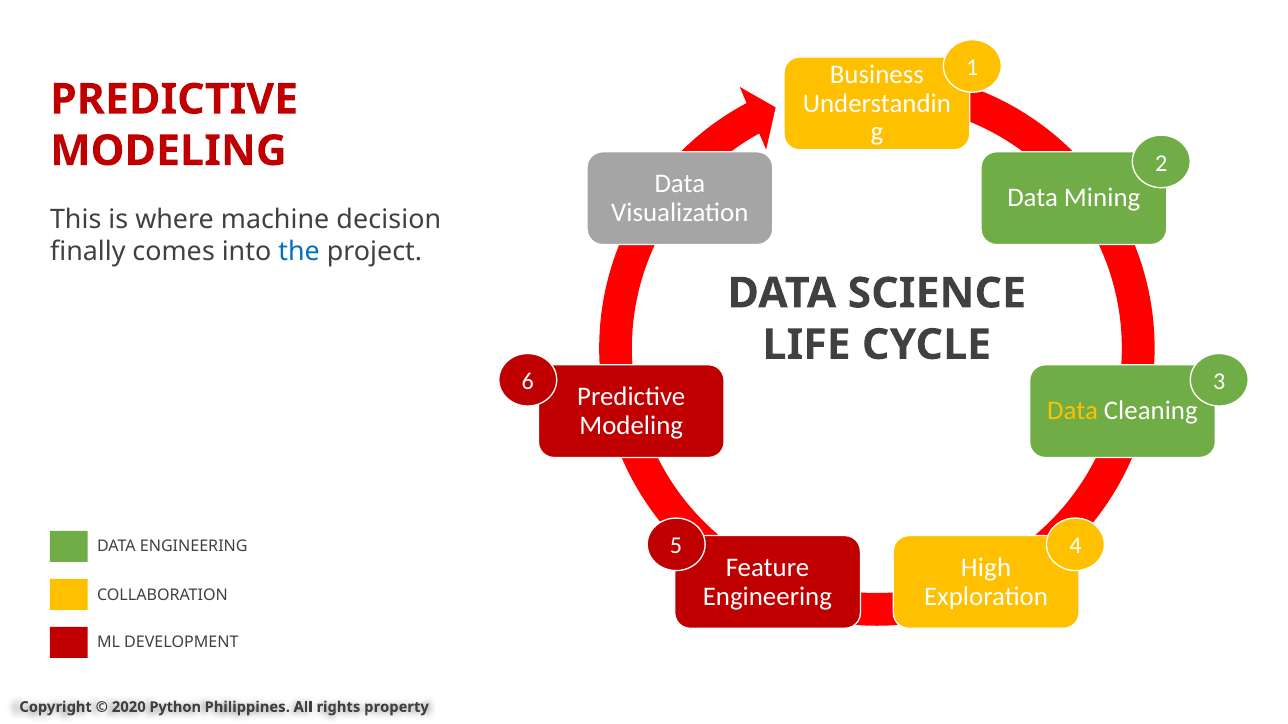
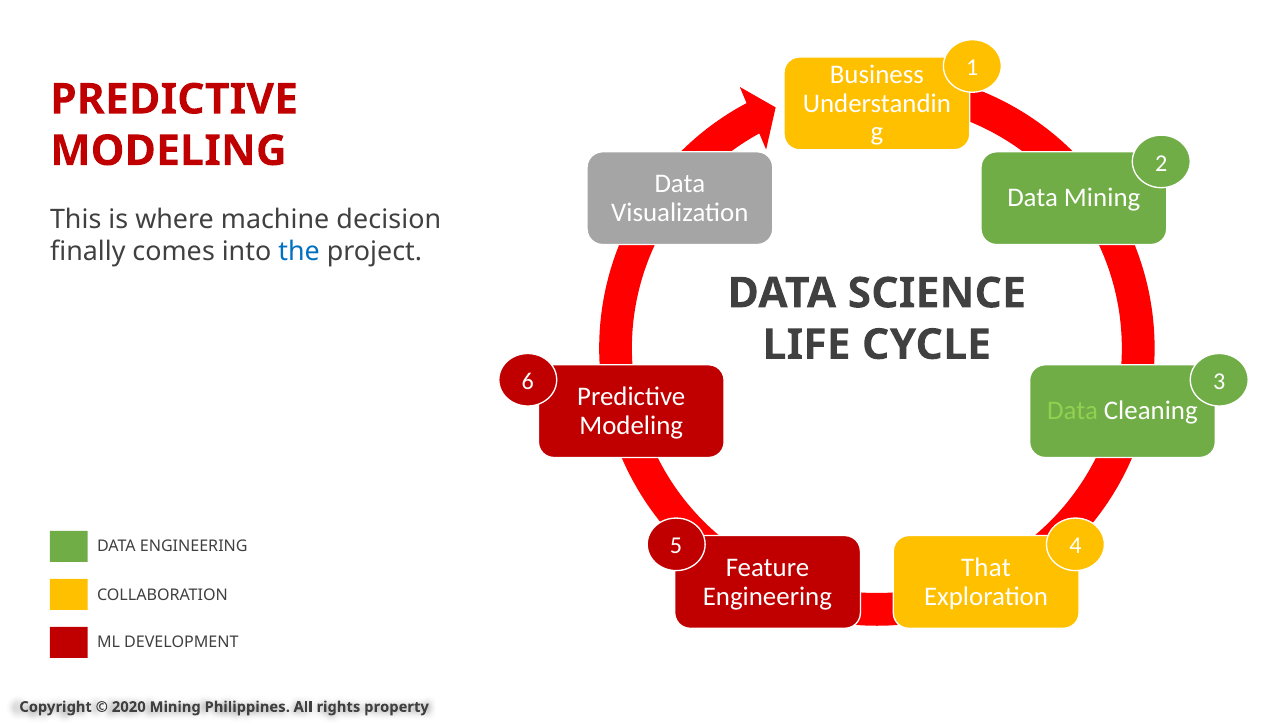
Data at (1073, 411) colour: yellow -> light green
High: High -> That
2020 Python: Python -> Mining
